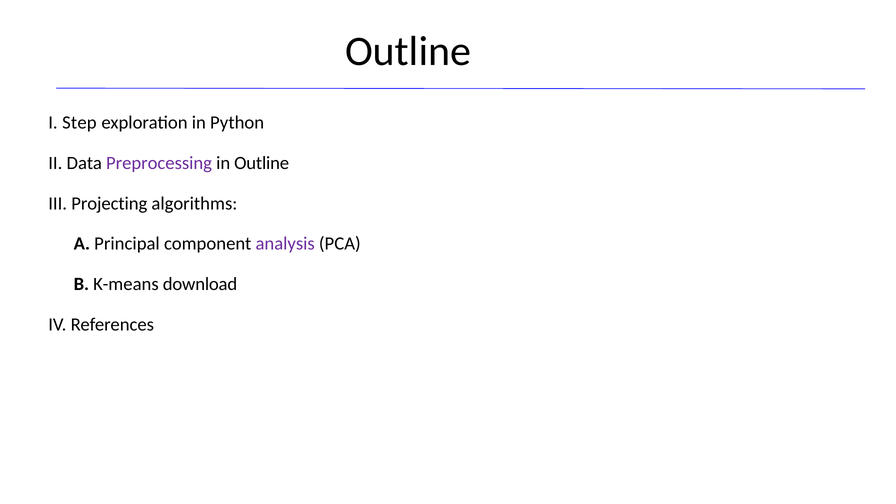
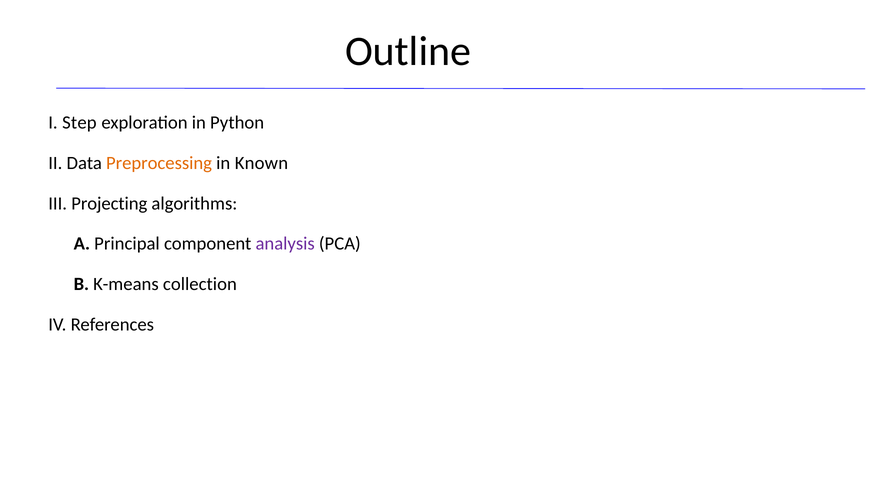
Preprocessing colour: purple -> orange
in Outline: Outline -> Known
download: download -> collection
